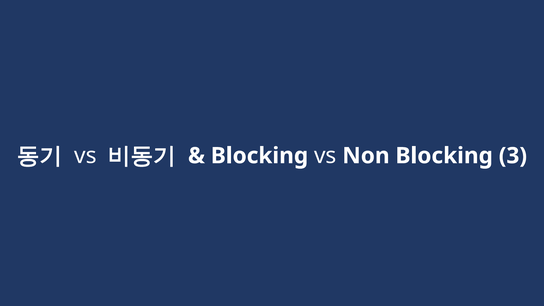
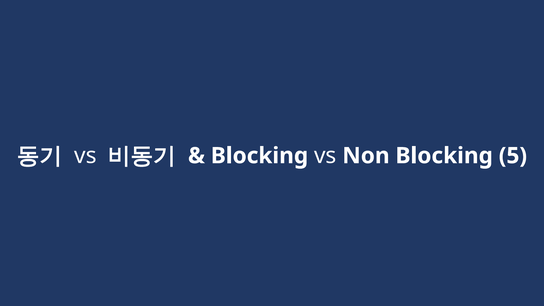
3: 3 -> 5
